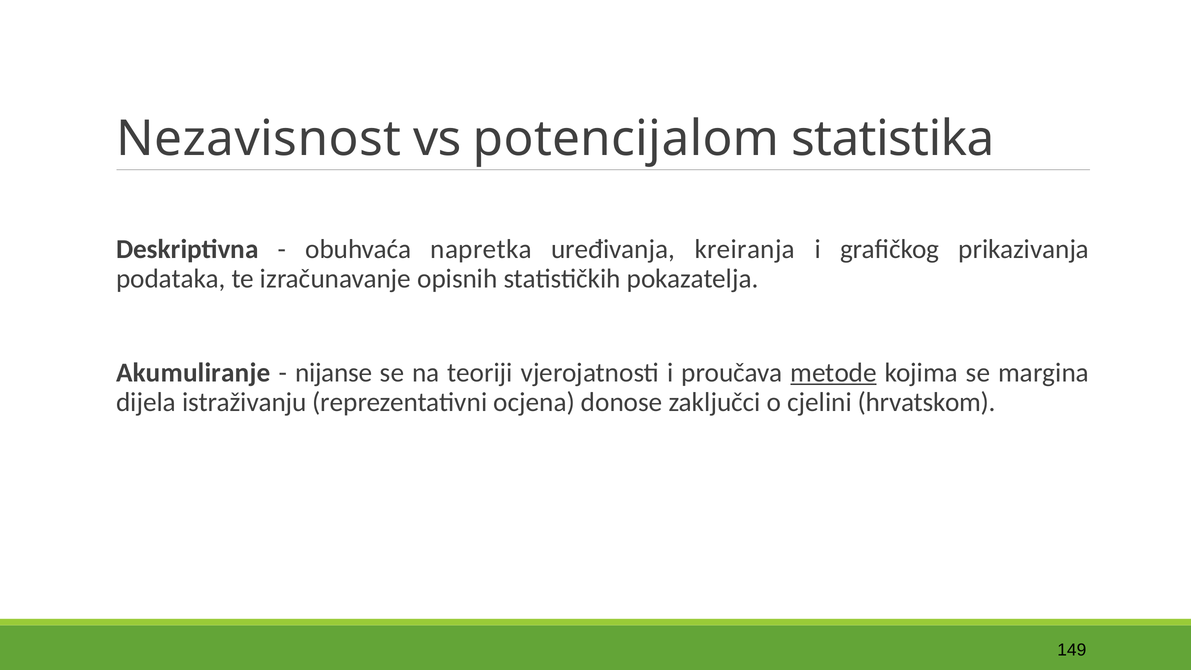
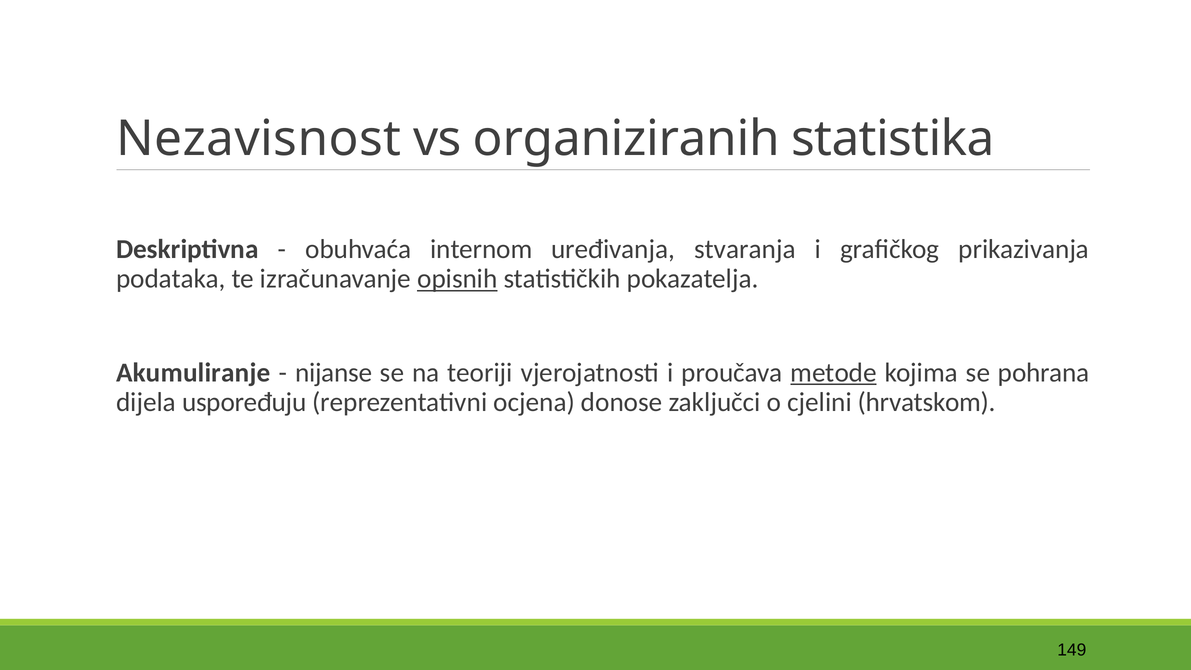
potencijalom: potencijalom -> organiziranih
napretka: napretka -> internom
kreiranja: kreiranja -> stvaranja
opisnih underline: none -> present
margina: margina -> pohrana
istraživanju: istraživanju -> uspoređuju
